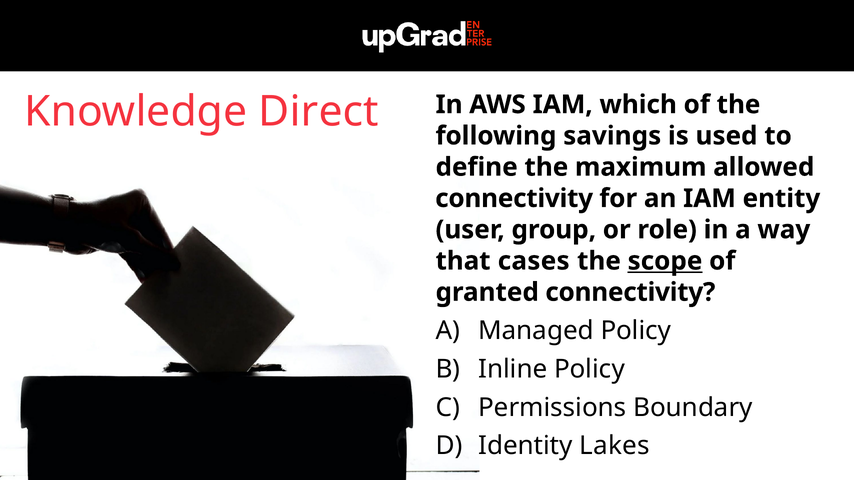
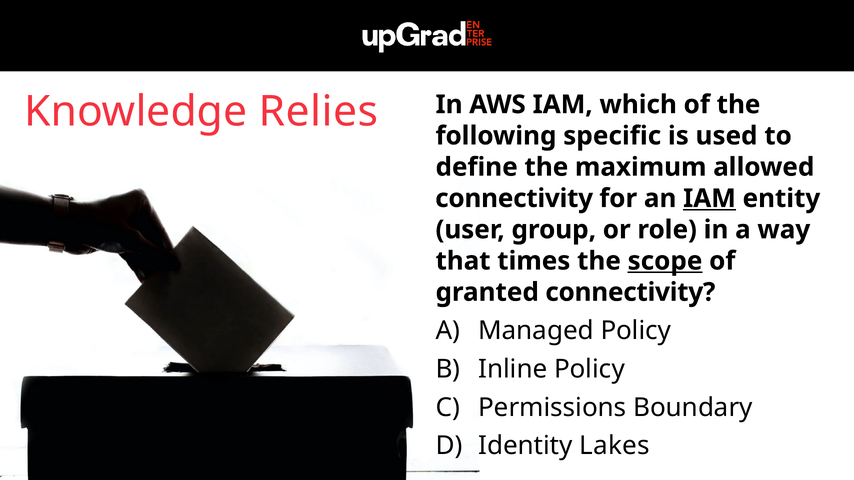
Direct: Direct -> Relies
savings: savings -> specific
IAM at (709, 199) underline: none -> present
cases: cases -> times
